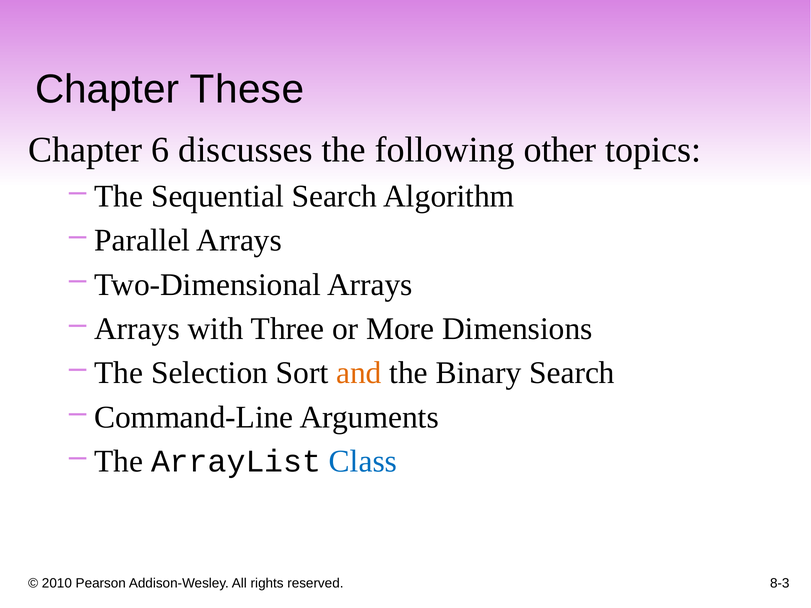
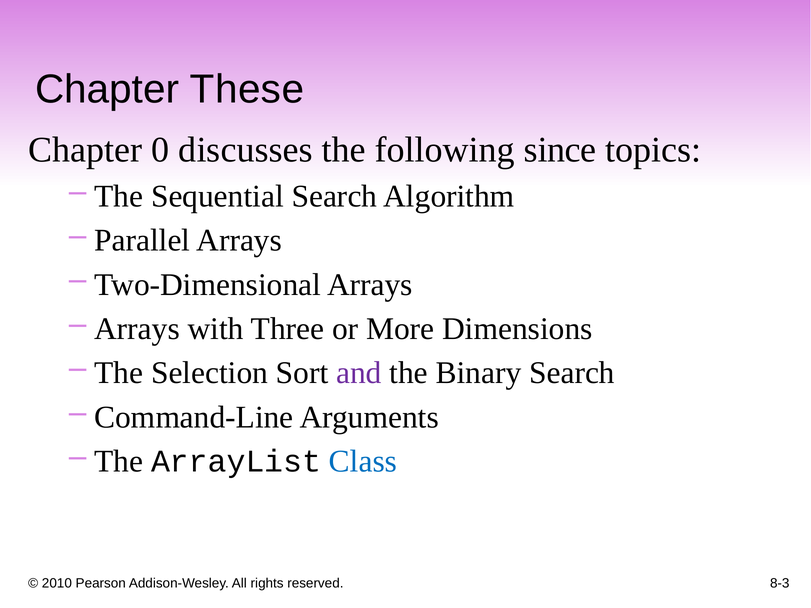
6: 6 -> 0
other: other -> since
and colour: orange -> purple
